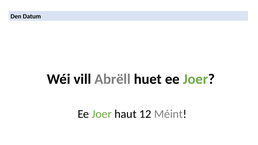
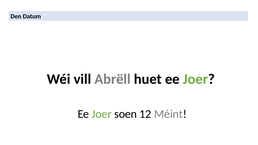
haut: haut -> soen
